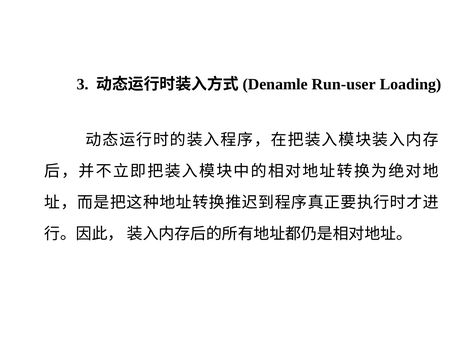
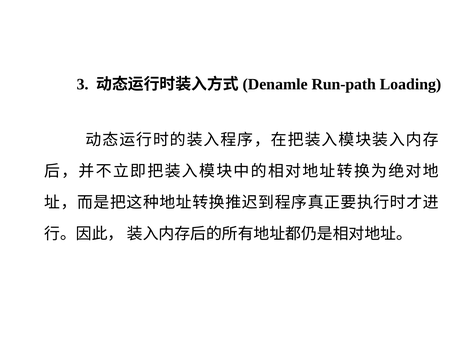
Run-user: Run-user -> Run-path
